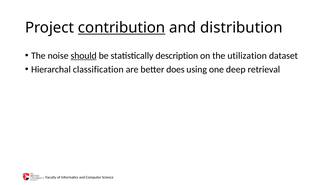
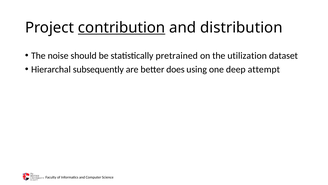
should underline: present -> none
description: description -> pretrained
classification: classification -> subsequently
retrieval: retrieval -> attempt
